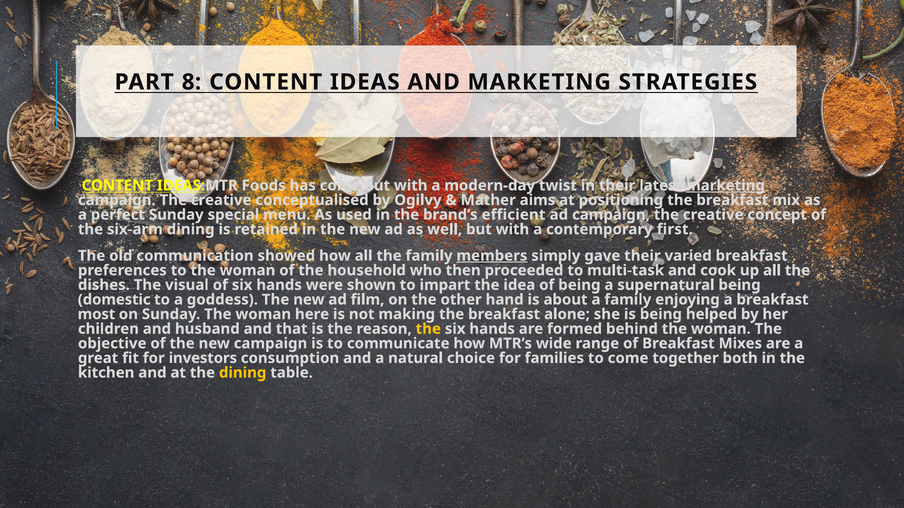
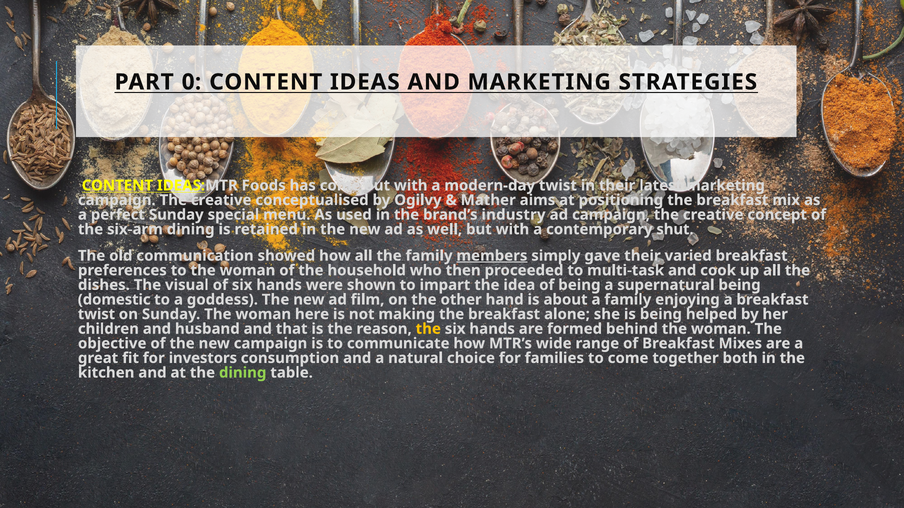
8: 8 -> 0
marketing at (726, 186) underline: present -> none
efficient: efficient -> industry
first: first -> shut
most at (96, 314): most -> twist
dining at (243, 373) colour: yellow -> light green
